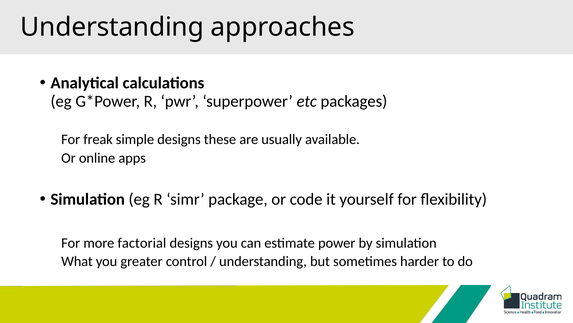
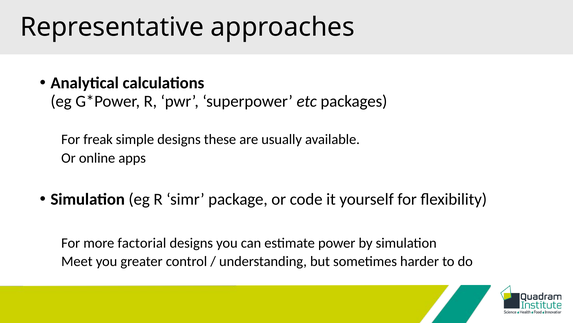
Understanding at (112, 27): Understanding -> Representative
What: What -> Meet
